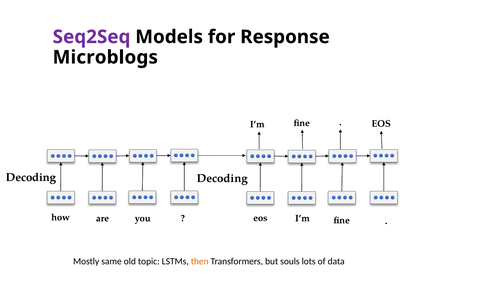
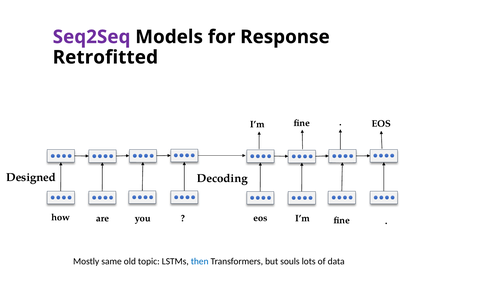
Microblogs: Microblogs -> Retrofitted
Decoding at (31, 177): Decoding -> Designed
then colour: orange -> blue
